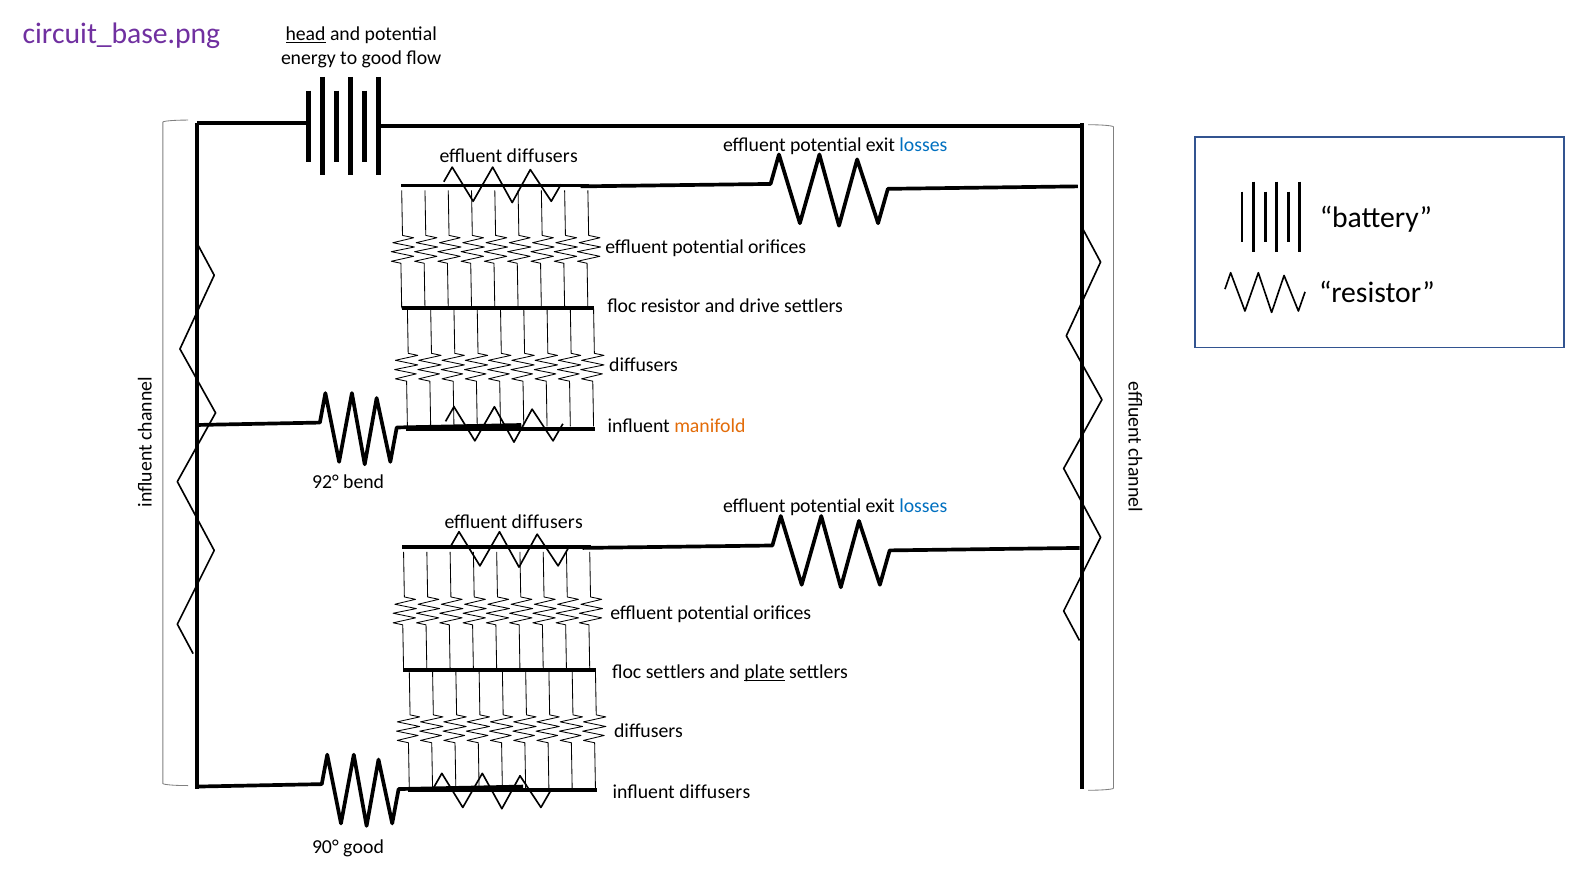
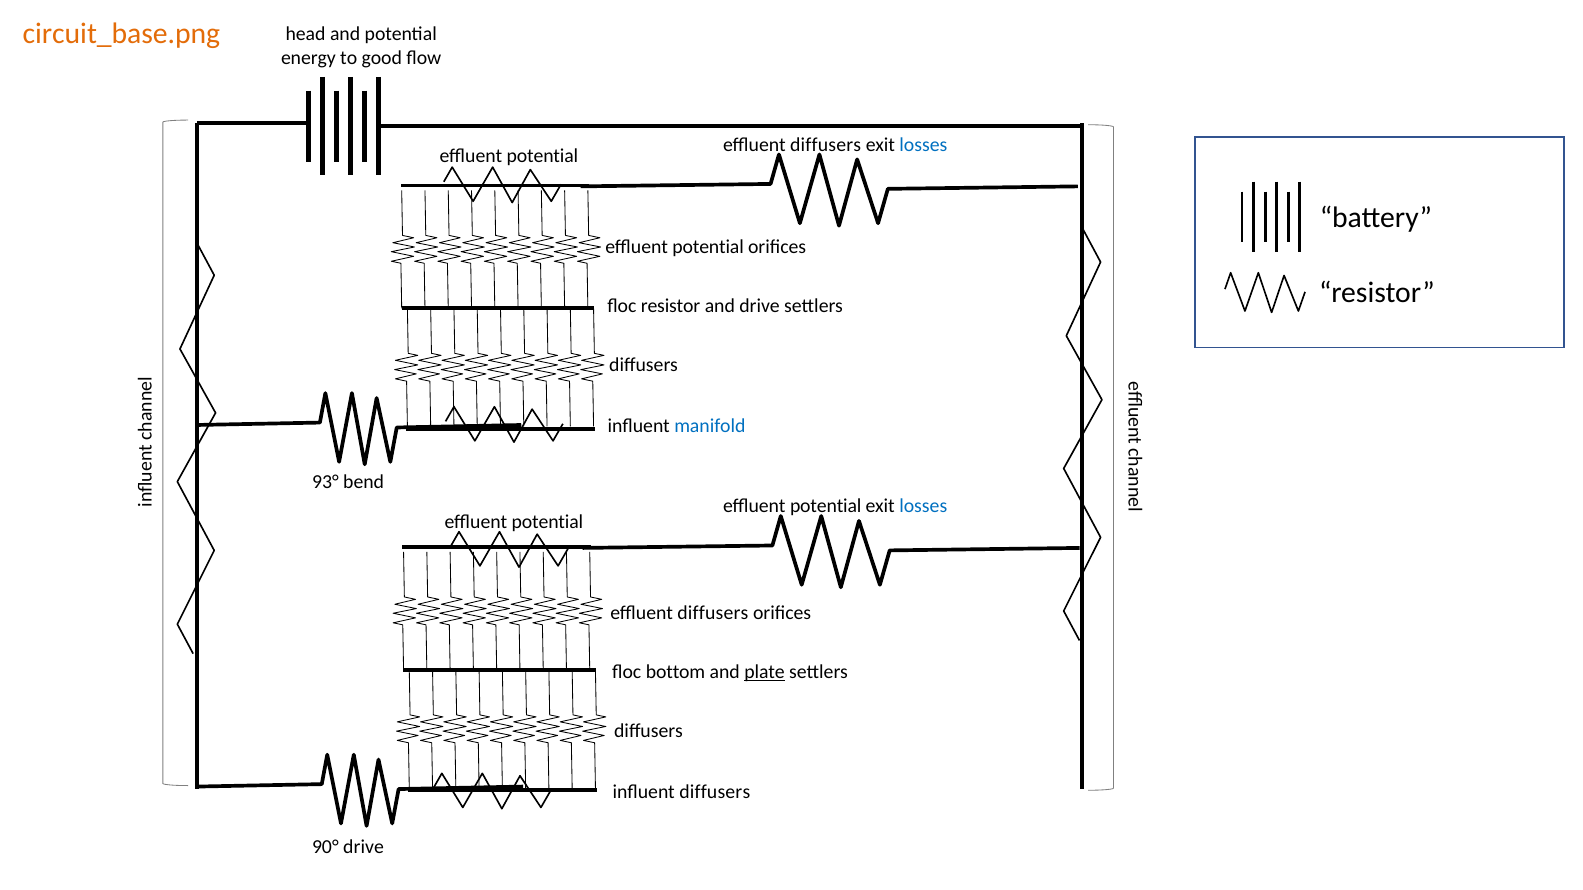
circuit_base.png colour: purple -> orange
head underline: present -> none
potential at (826, 145): potential -> diffusers
diffusers at (542, 156): diffusers -> potential
manifold colour: orange -> blue
92°: 92° -> 93°
diffusers at (547, 523): diffusers -> potential
potential at (713, 614): potential -> diffusers
floc settlers: settlers -> bottom
90° good: good -> drive
